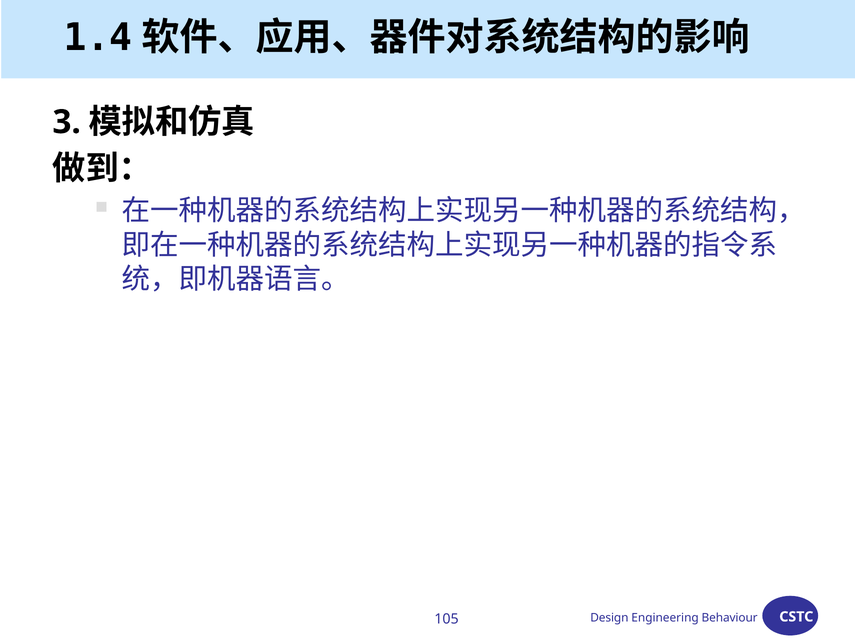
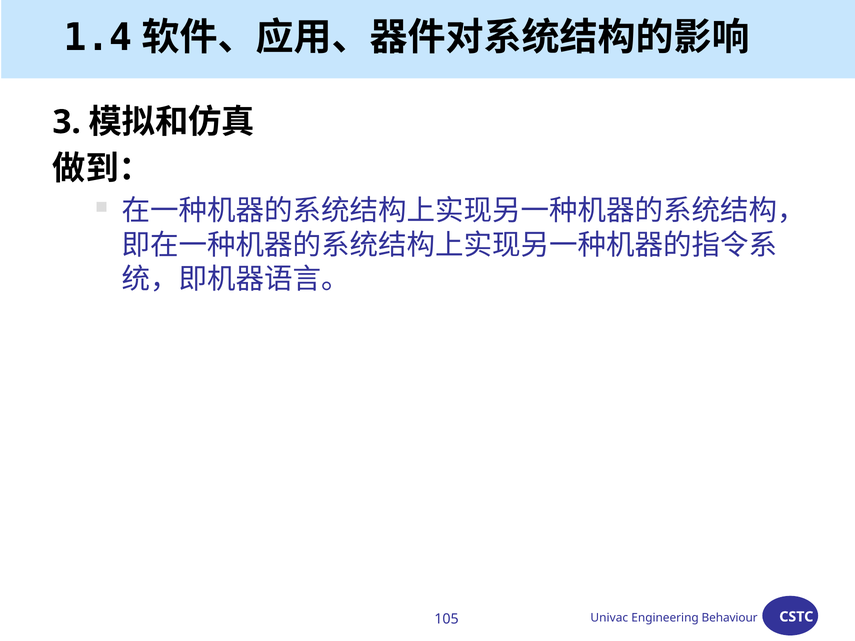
Design: Design -> Univac
